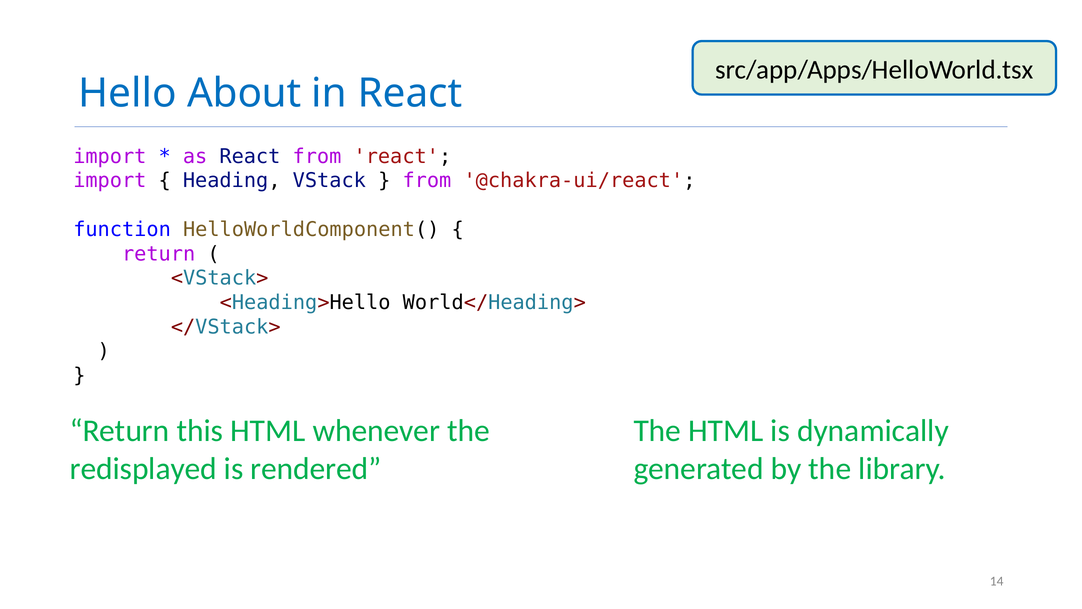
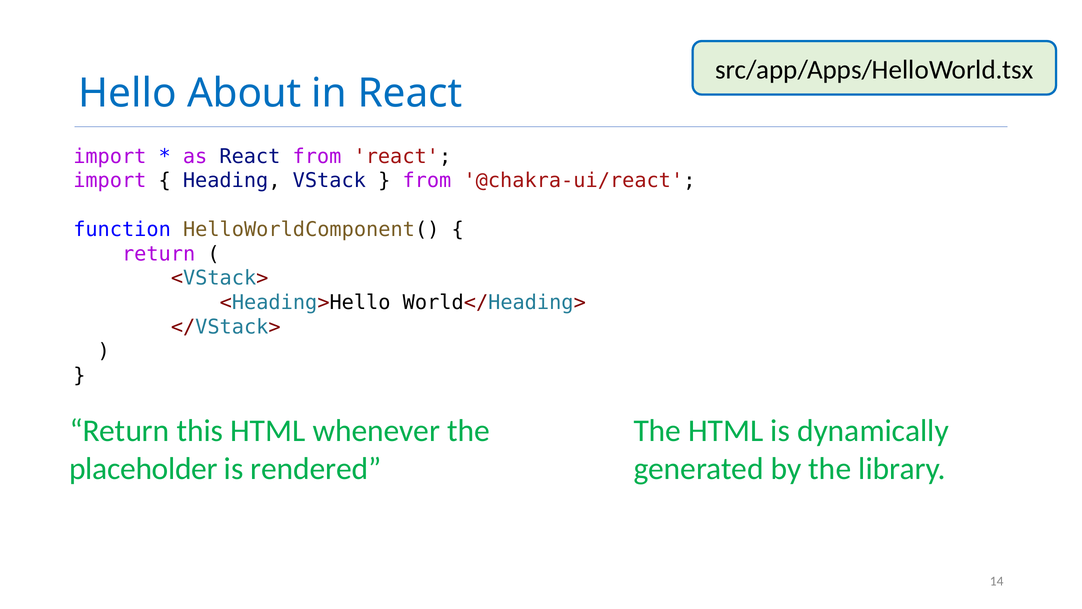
redisplayed: redisplayed -> placeholder
